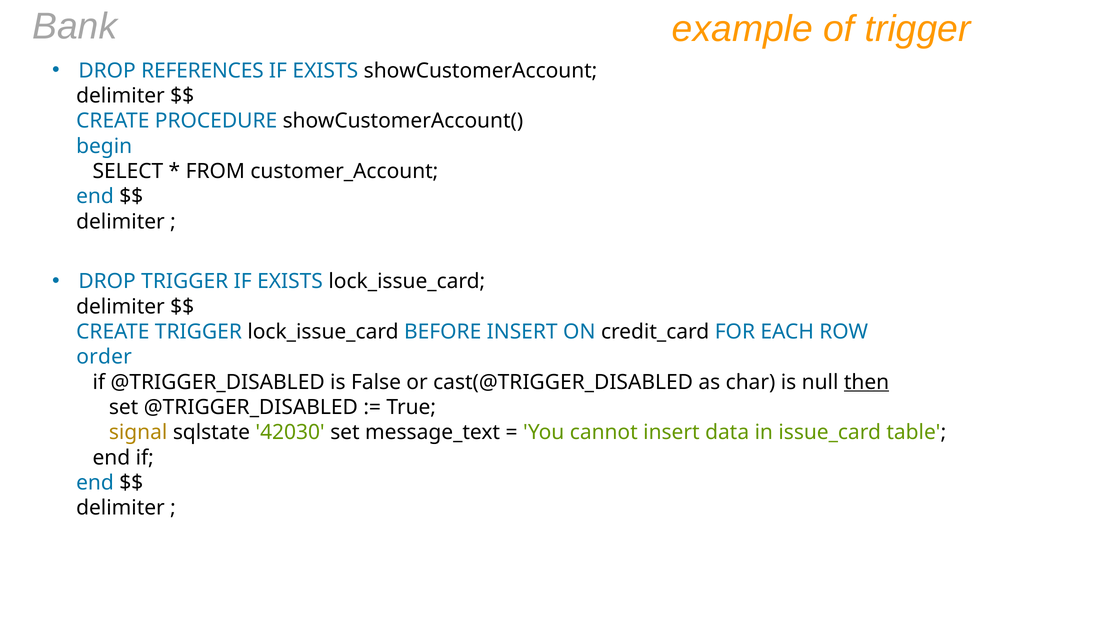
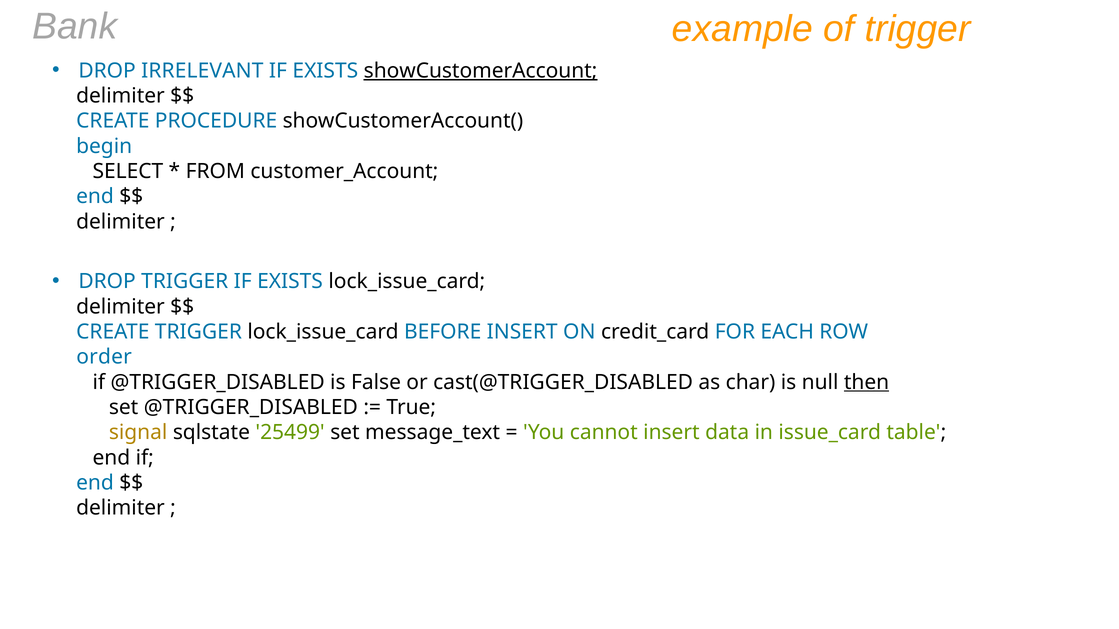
REFERENCES: REFERENCES -> IRRELEVANT
showCustomerAccount underline: none -> present
42030: 42030 -> 25499
